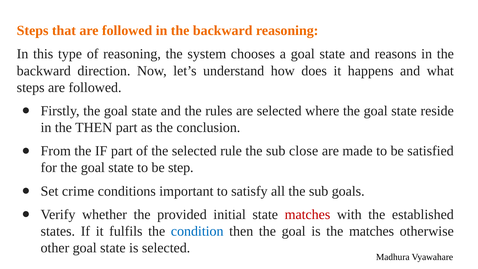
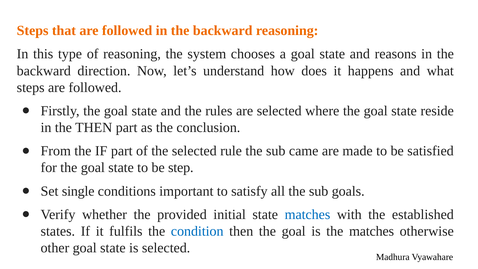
close: close -> came
crime: crime -> single
matches at (307, 214) colour: red -> blue
